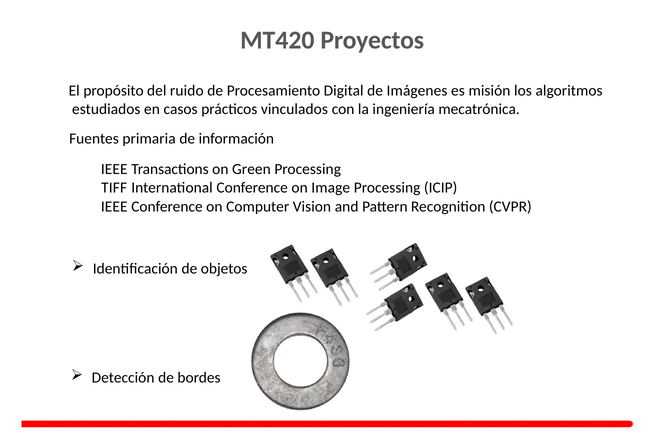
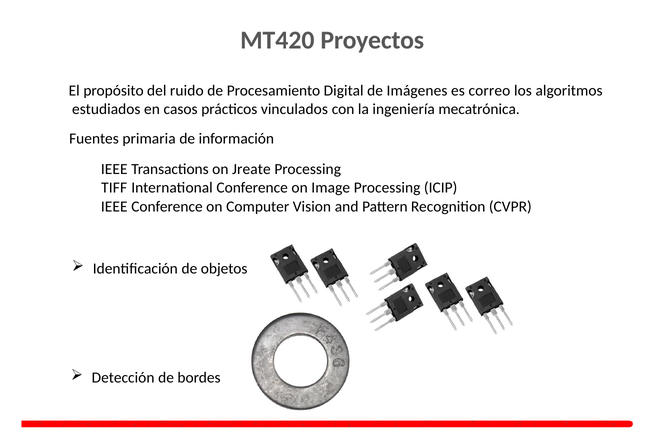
misión: misión -> correo
Green: Green -> Jreate
